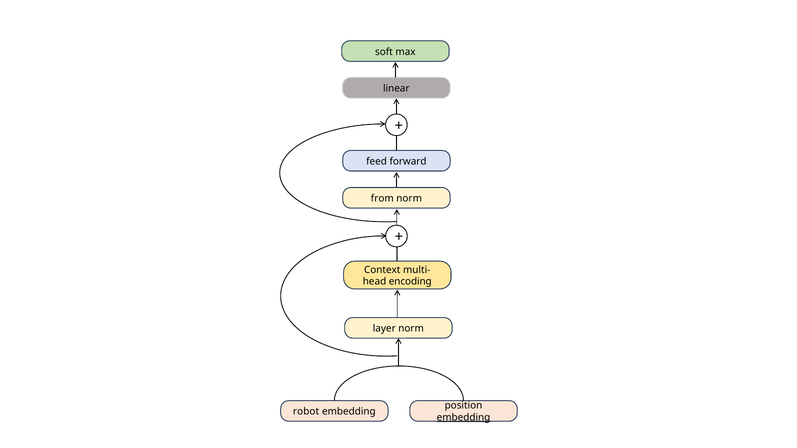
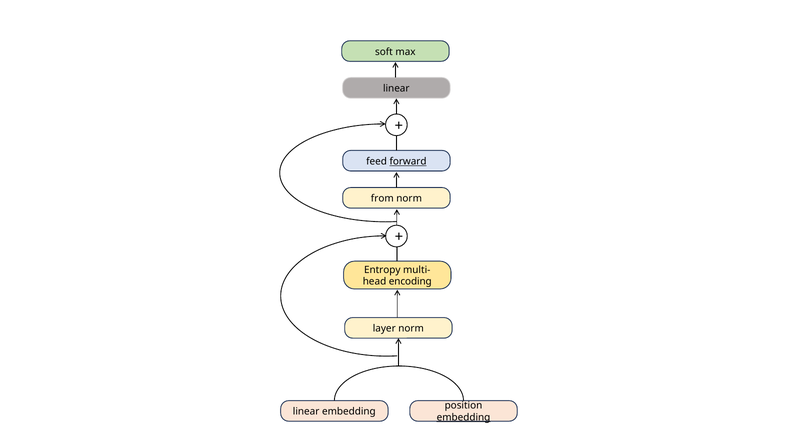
forward underline: none -> present
Context: Context -> Entropy
robot at (306, 412): robot -> linear
